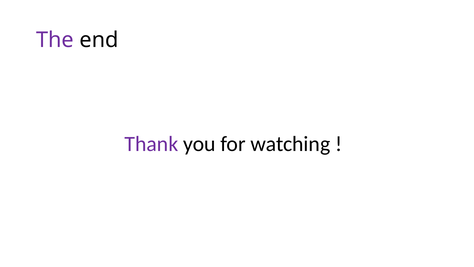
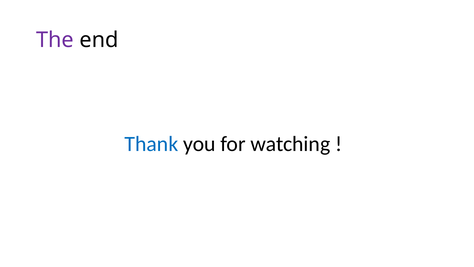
Thank colour: purple -> blue
